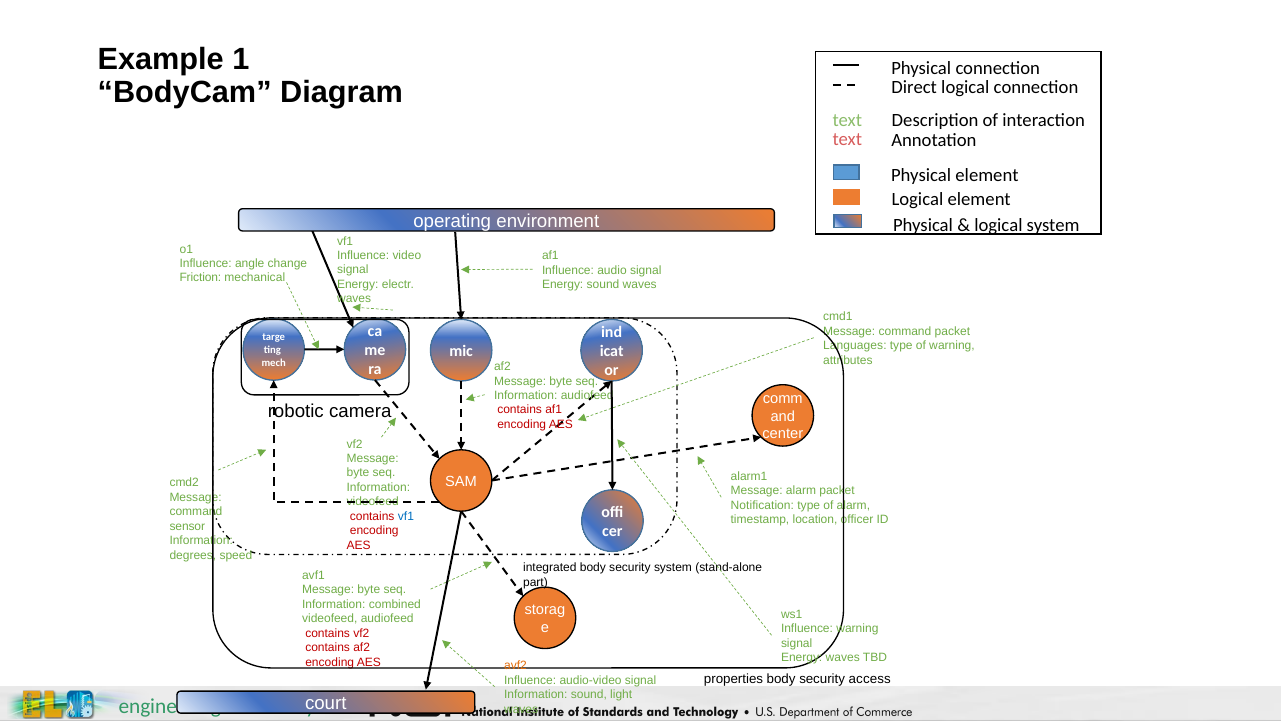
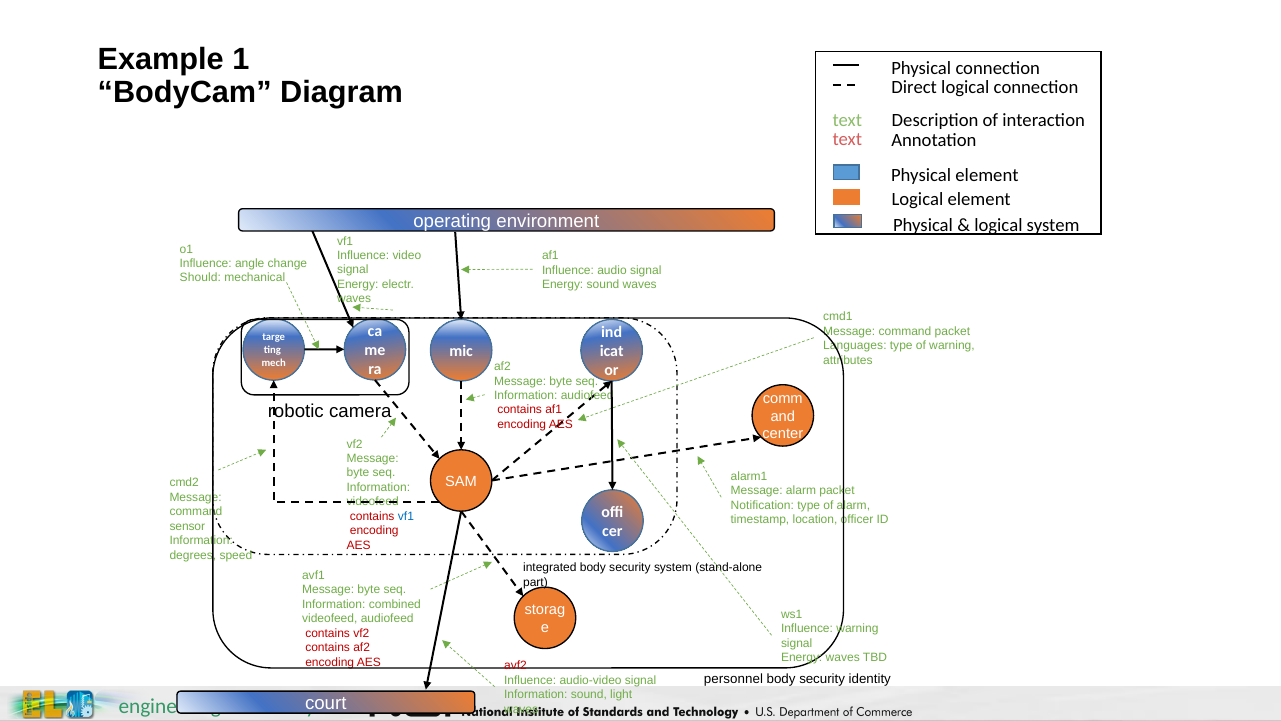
Friction: Friction -> Should
avf2 colour: orange -> red
properties: properties -> personnel
access: access -> identity
